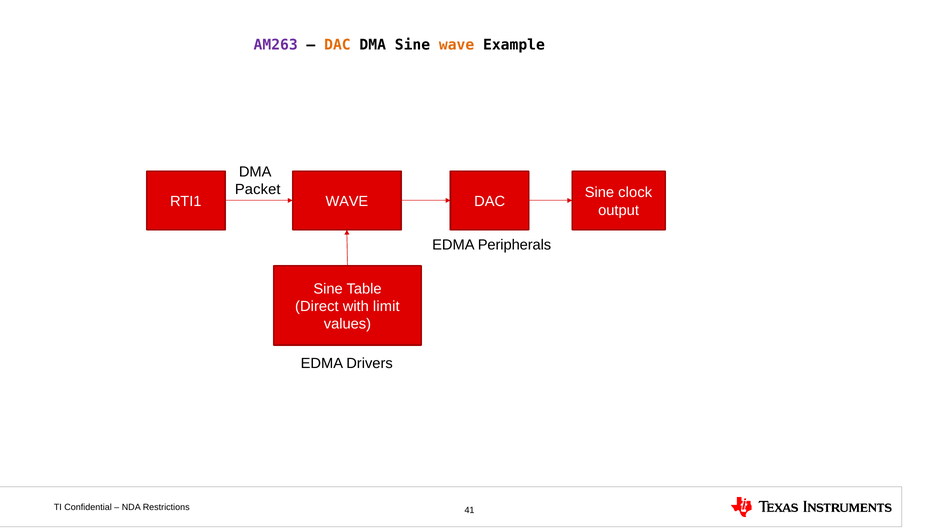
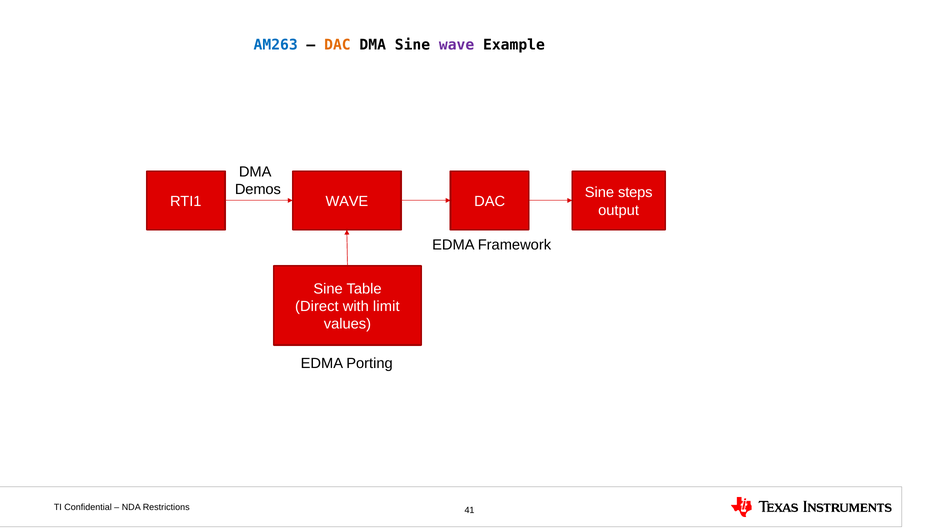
AM263 colour: purple -> blue
wave at (457, 45) colour: orange -> purple
Packet: Packet -> Demos
clock: clock -> steps
Peripherals: Peripherals -> Framework
Drivers: Drivers -> Porting
